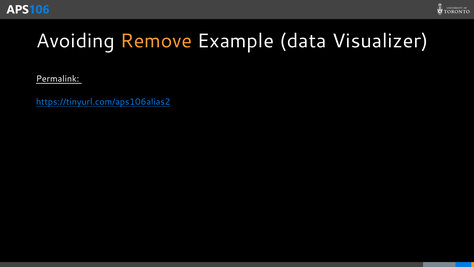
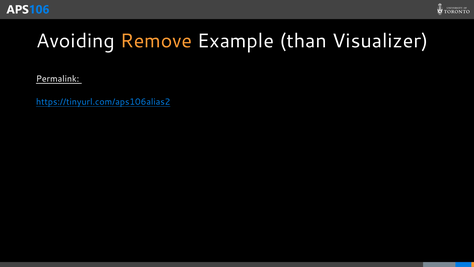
data: data -> than
